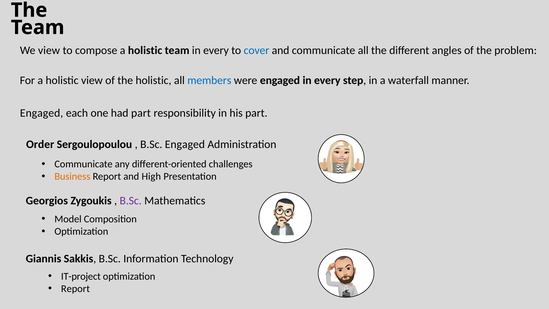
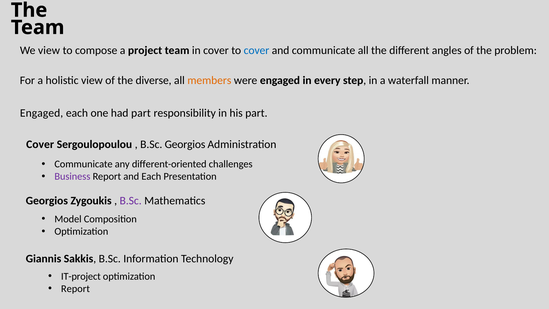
compose a holistic: holistic -> project
team in every: every -> cover
the holistic: holistic -> diverse
members colour: blue -> orange
Order at (40, 144): Order -> Cover
B.Sc Engaged: Engaged -> Georgios
Business colour: orange -> purple
and High: High -> Each
